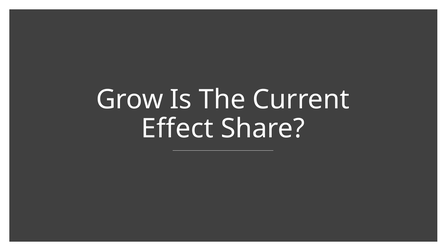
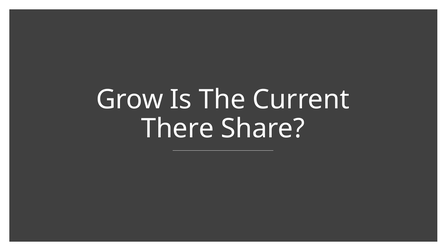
Effect: Effect -> There
